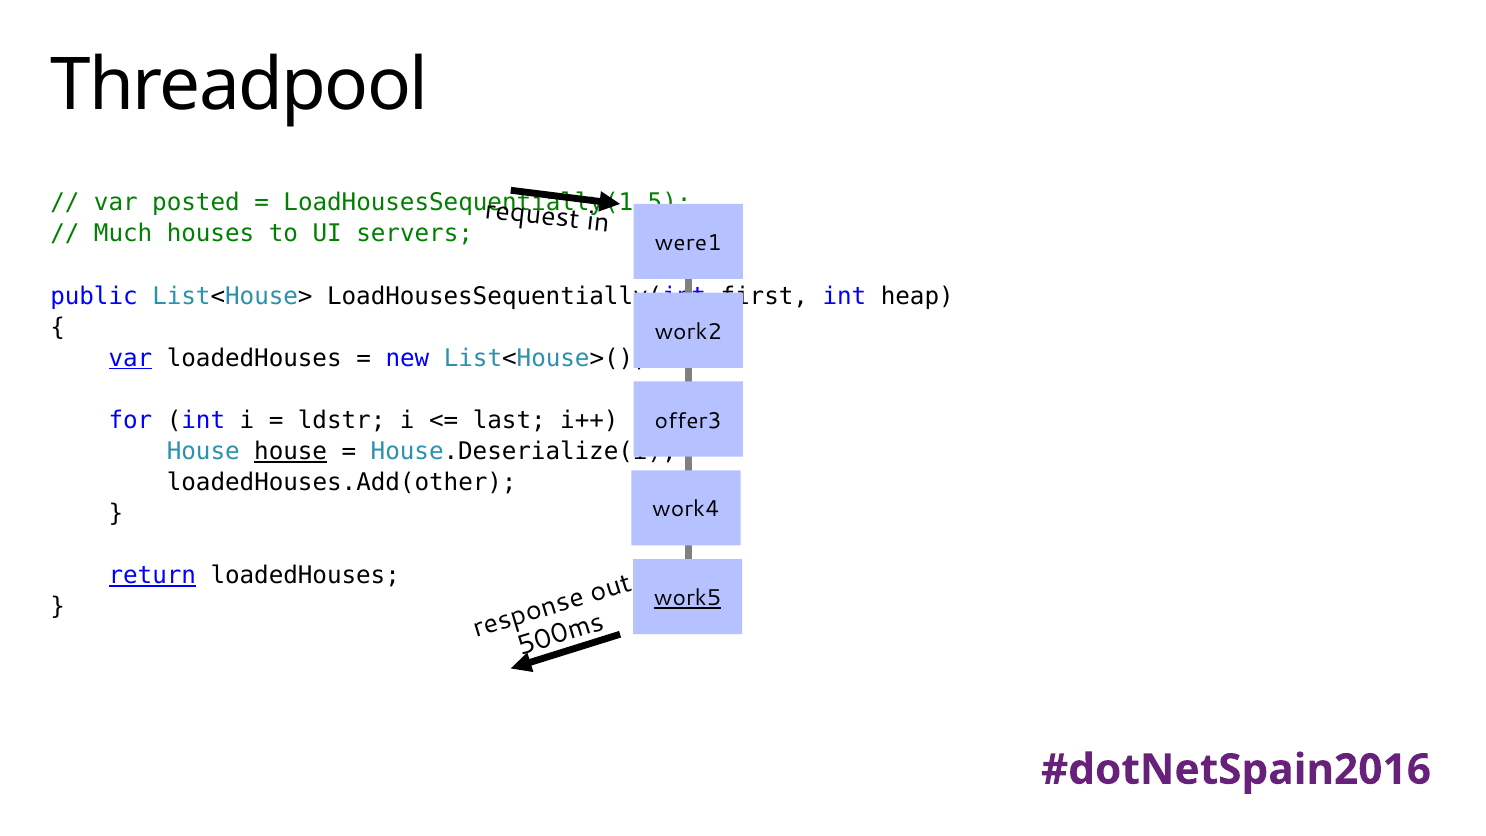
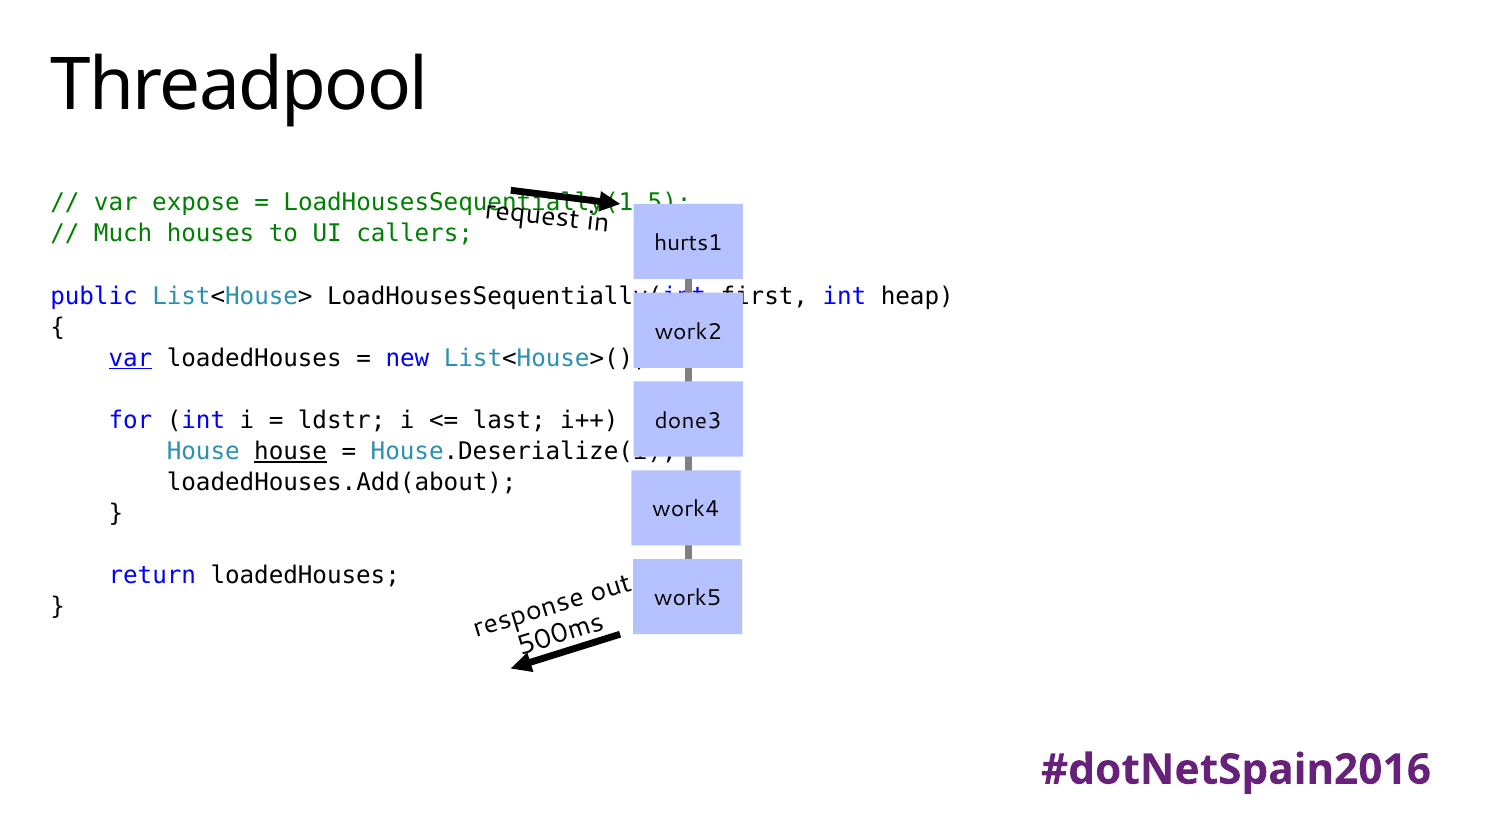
posted: posted -> expose
servers: servers -> callers
were1: were1 -> hurts1
offer3: offer3 -> done3
loadedHouses.Add(other: loadedHouses.Add(other -> loadedHouses.Add(about
return underline: present -> none
work5 underline: present -> none
